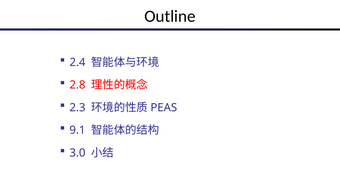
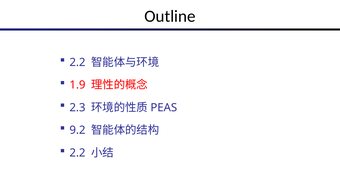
2.4 at (77, 62): 2.4 -> 2.2
2.8: 2.8 -> 1.9
9.1: 9.1 -> 9.2
3.0 at (77, 153): 3.0 -> 2.2
